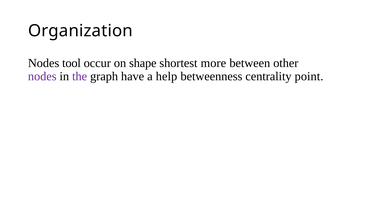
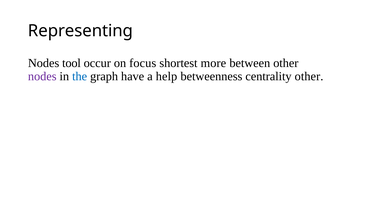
Organization: Organization -> Representing
shape: shape -> focus
the colour: purple -> blue
centrality point: point -> other
